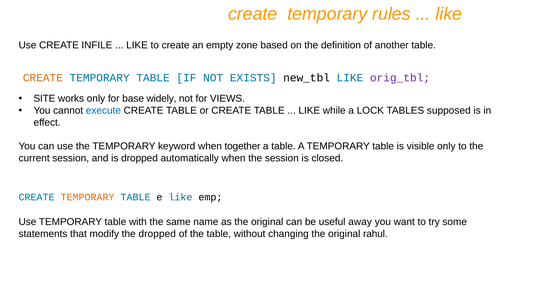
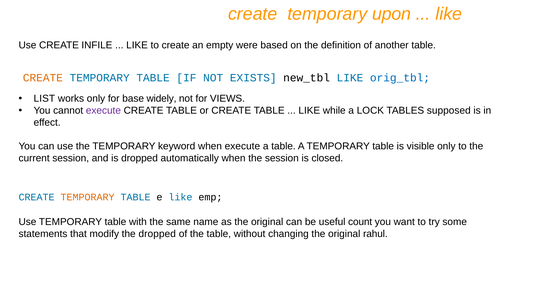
rules: rules -> upon
zone: zone -> were
orig_tbl colour: purple -> blue
SITE: SITE -> LIST
execute at (103, 111) colour: blue -> purple
when together: together -> execute
away: away -> count
